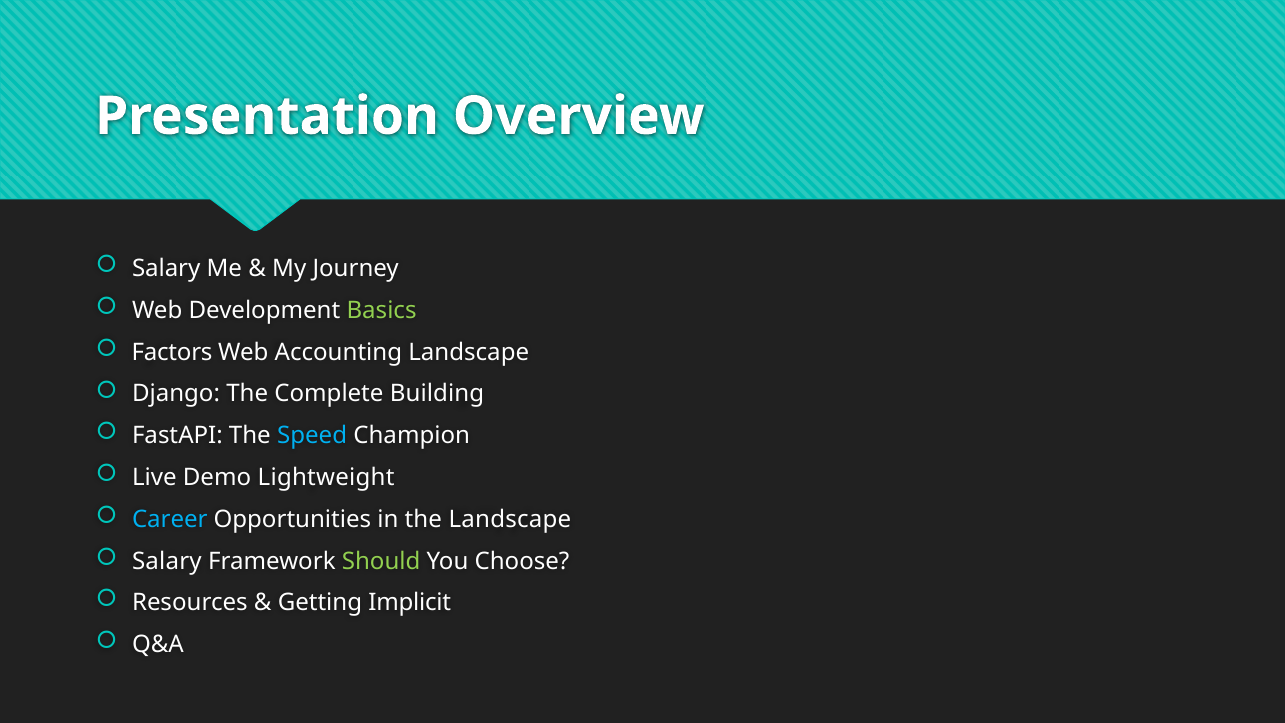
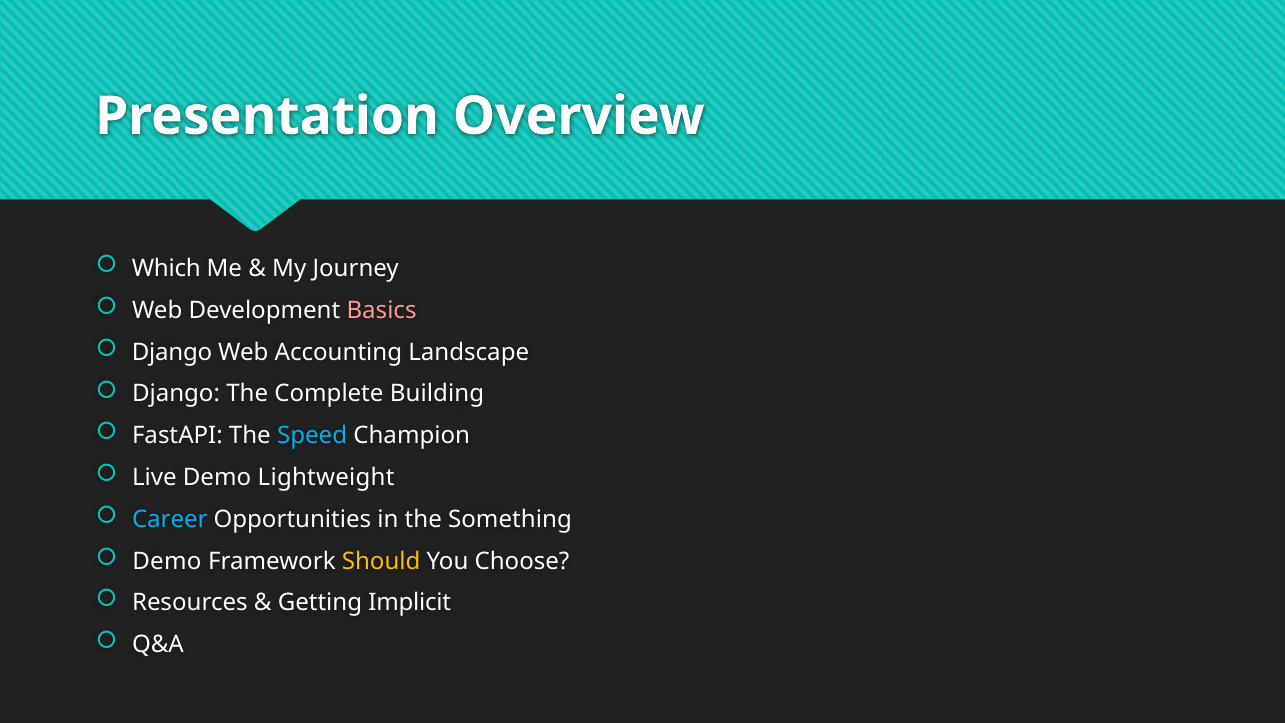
Salary at (166, 269): Salary -> Which
Basics colour: light green -> pink
Factors at (172, 352): Factors -> Django
the Landscape: Landscape -> Something
Salary at (167, 561): Salary -> Demo
Should colour: light green -> yellow
